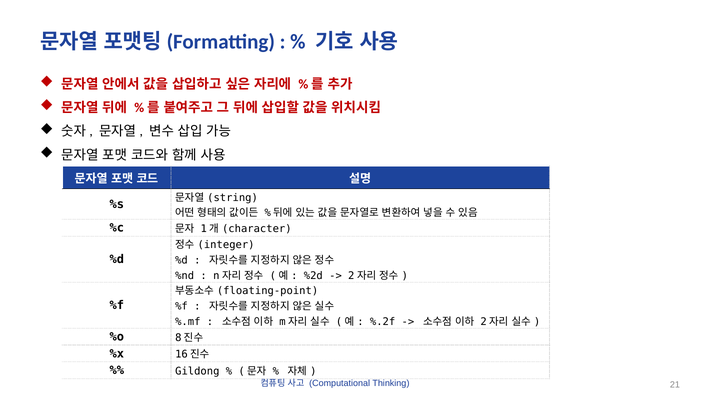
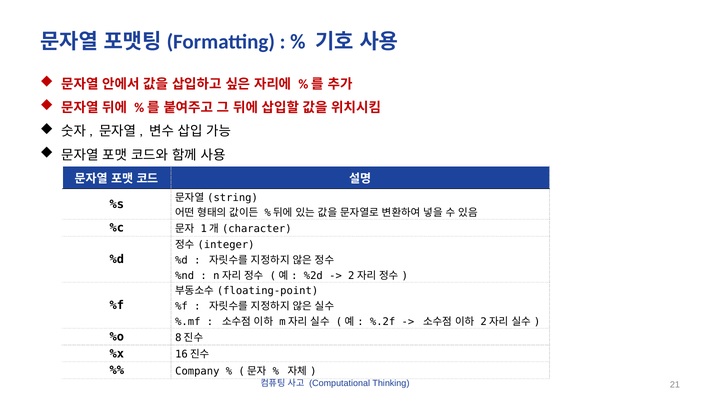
Gildong: Gildong -> Company
